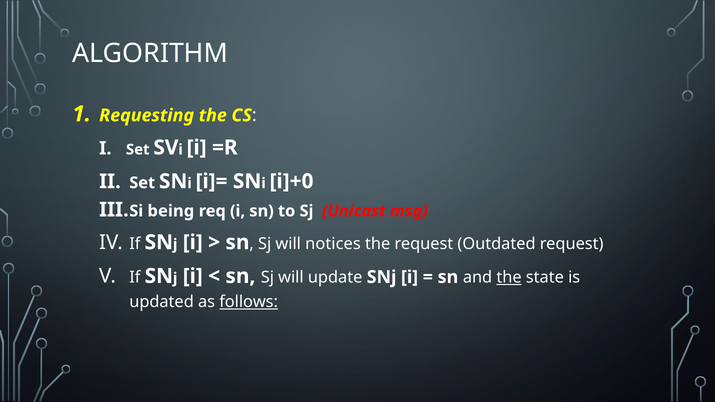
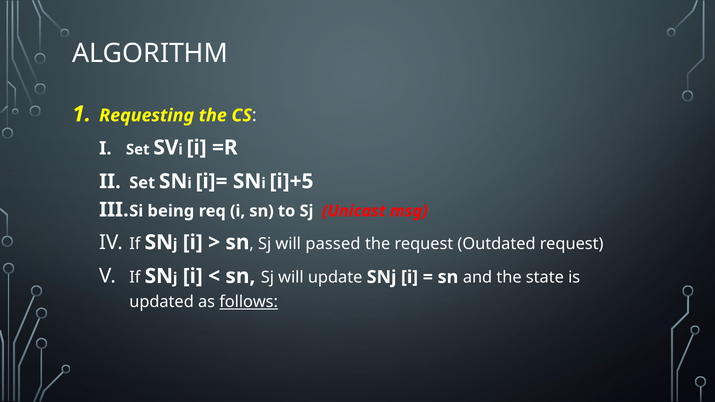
i]+0: i]+0 -> i]+5
notices: notices -> passed
the at (509, 278) underline: present -> none
